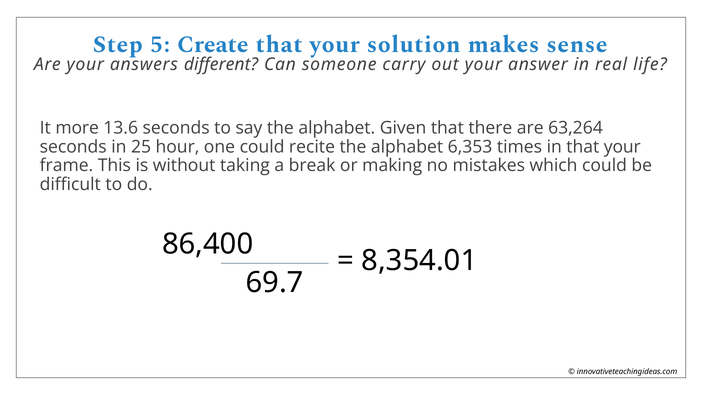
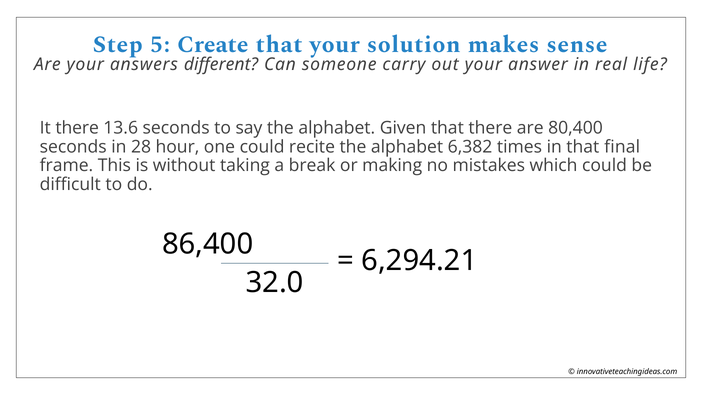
It more: more -> there
63,264: 63,264 -> 80,400
25: 25 -> 28
6,353: 6,353 -> 6,382
in that your: your -> final
8,354.01: 8,354.01 -> 6,294.21
69.7: 69.7 -> 32.0
